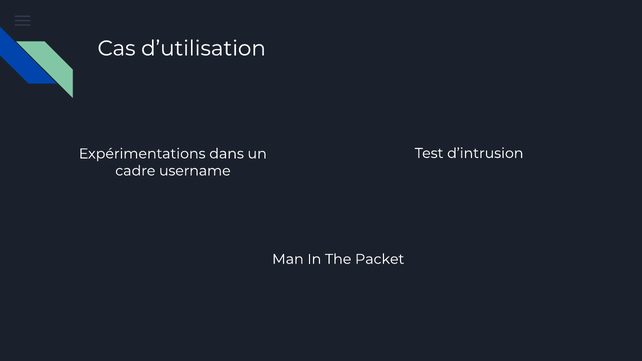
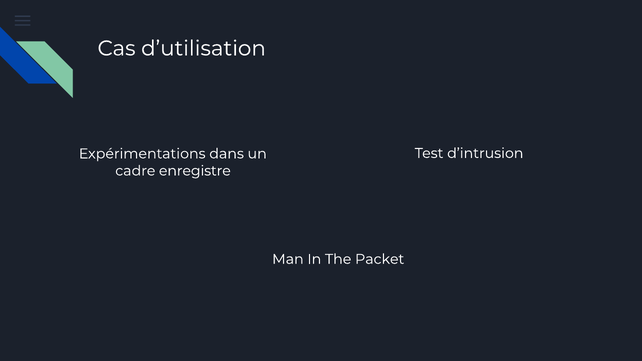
username: username -> enregistre
